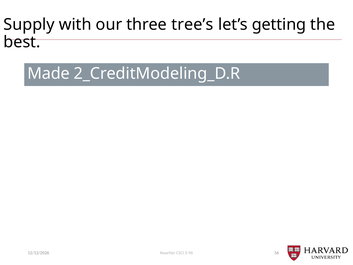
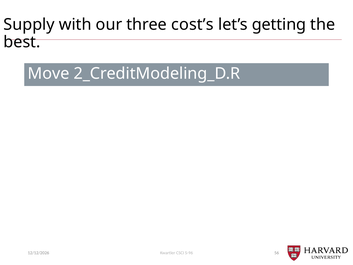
tree’s: tree’s -> cost’s
Made: Made -> Move
